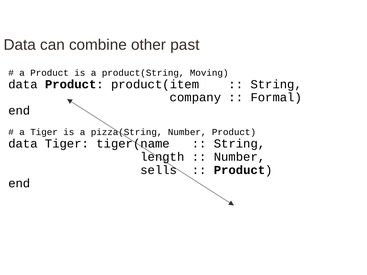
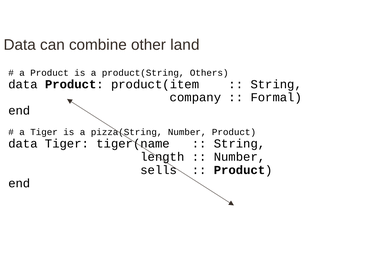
past: past -> land
Moving: Moving -> Others
